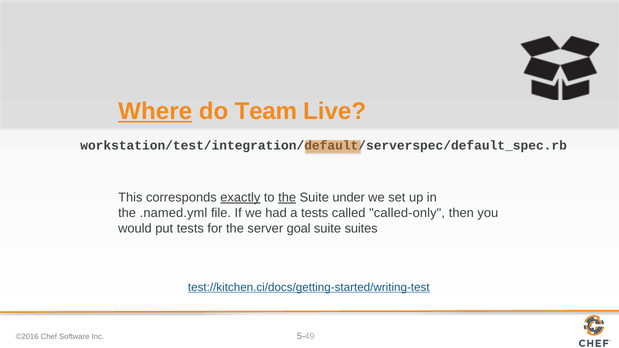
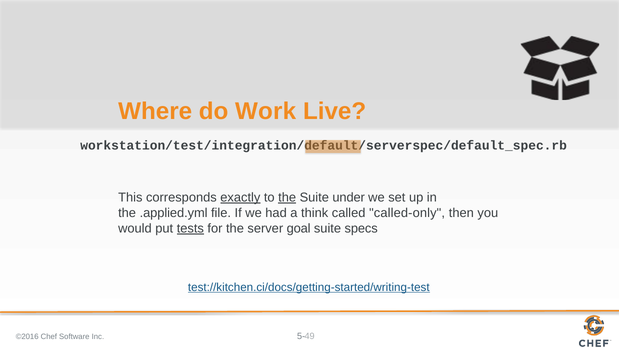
Where underline: present -> none
Team: Team -> Work
.named.yml: .named.yml -> .applied.yml
a tests: tests -> think
tests at (190, 229) underline: none -> present
suites: suites -> specs
